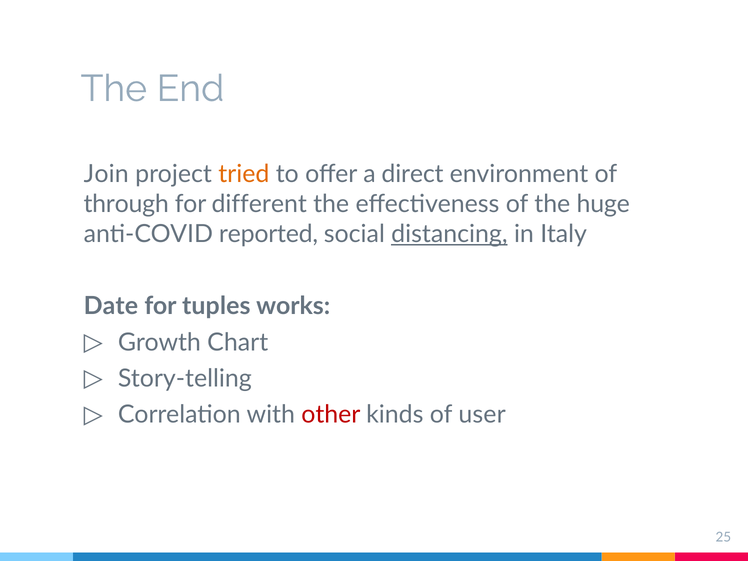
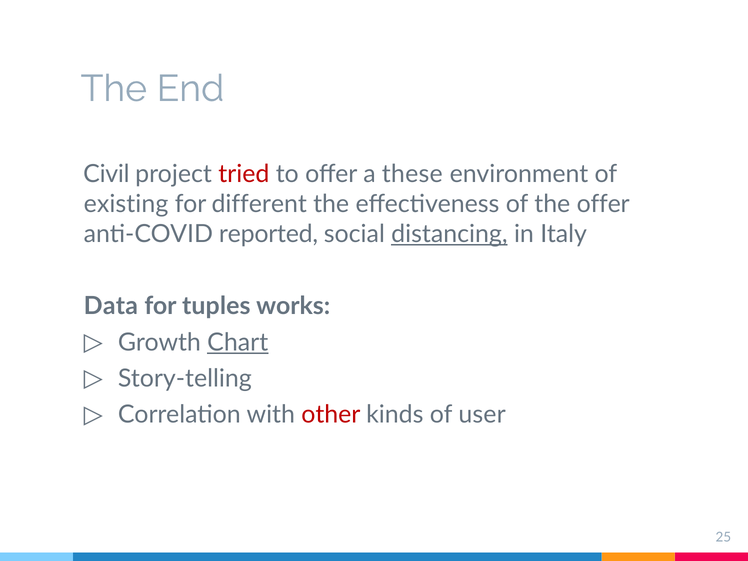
Join: Join -> Civil
tried colour: orange -> red
direct: direct -> these
through: through -> existing
the huge: huge -> offer
Date: Date -> Data
Chart underline: none -> present
